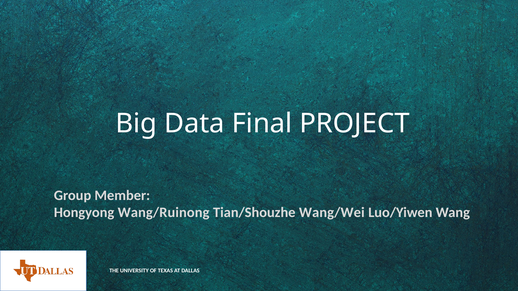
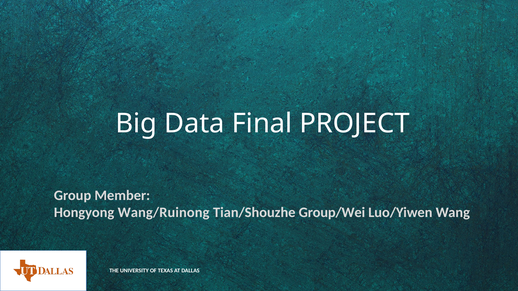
Wang/Wei: Wang/Wei -> Group/Wei
